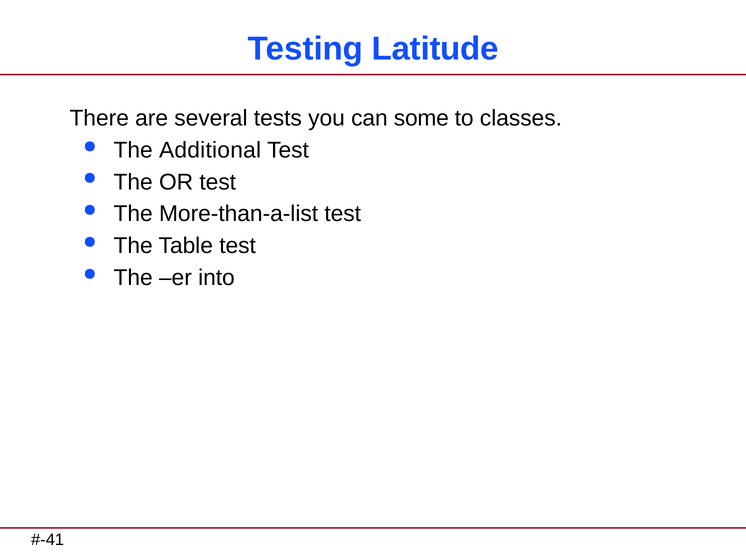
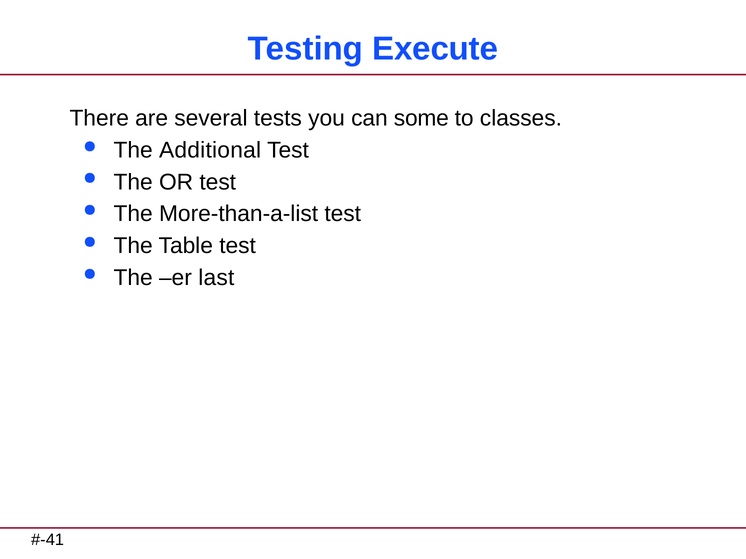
Latitude: Latitude -> Execute
into: into -> last
